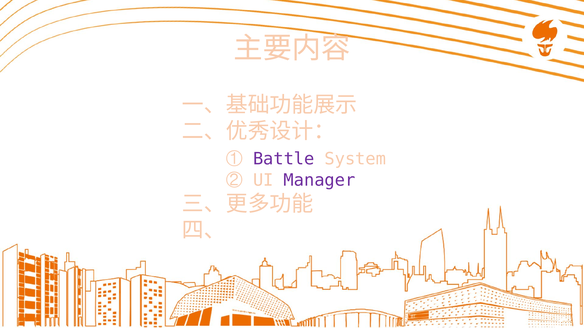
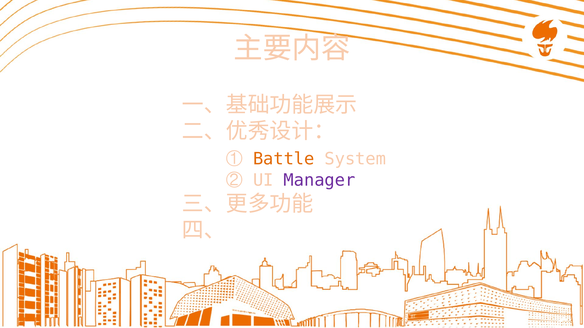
Battle colour: purple -> orange
